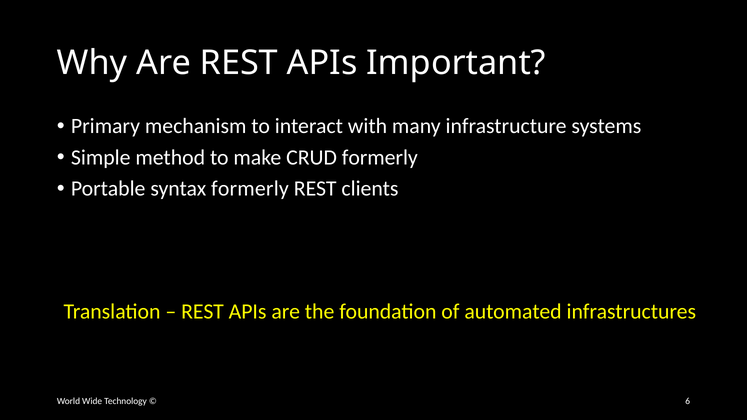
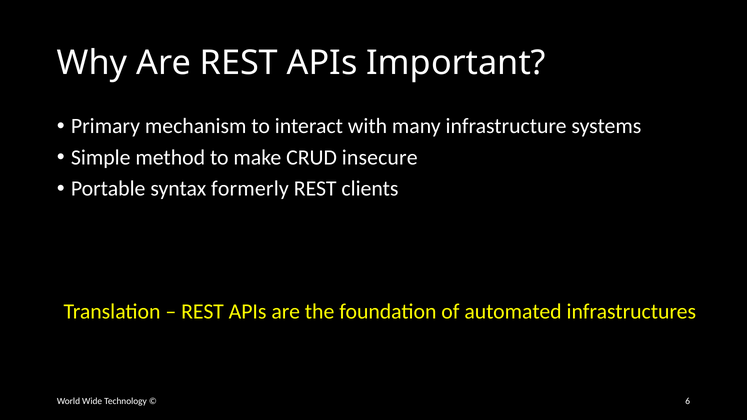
CRUD formerly: formerly -> insecure
